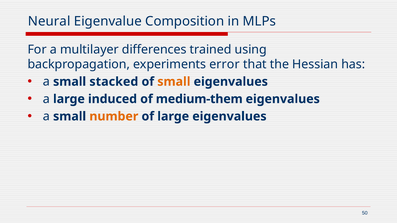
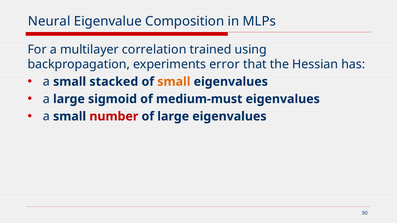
differences: differences -> correlation
induced: induced -> sigmoid
medium-them: medium-them -> medium-must
number colour: orange -> red
